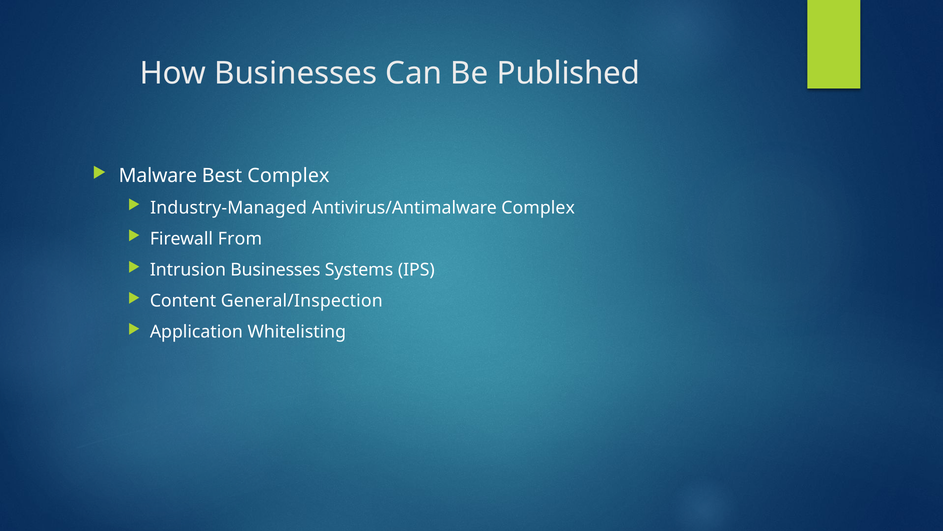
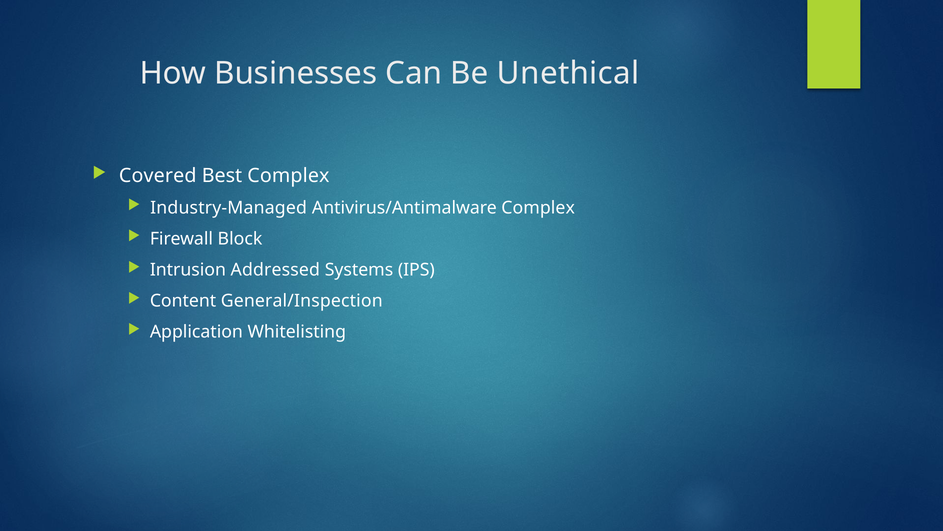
Published: Published -> Unethical
Malware: Malware -> Covered
From: From -> Block
Intrusion Businesses: Businesses -> Addressed
